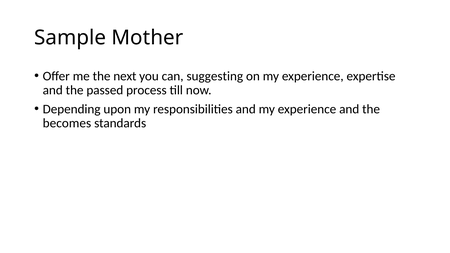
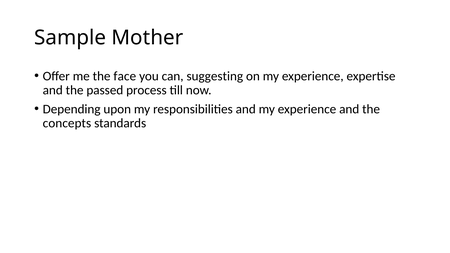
next: next -> face
becomes: becomes -> concepts
